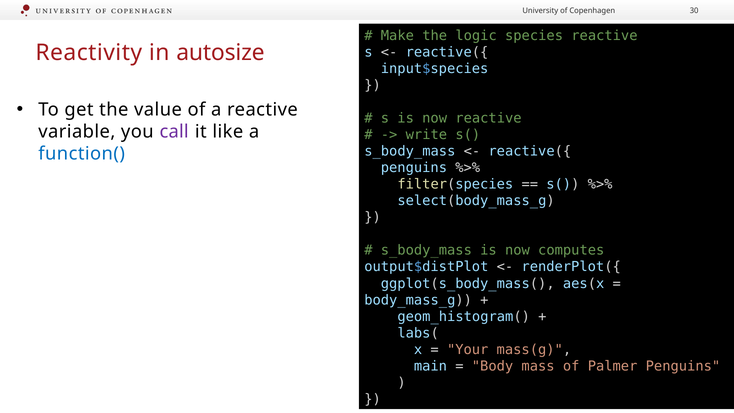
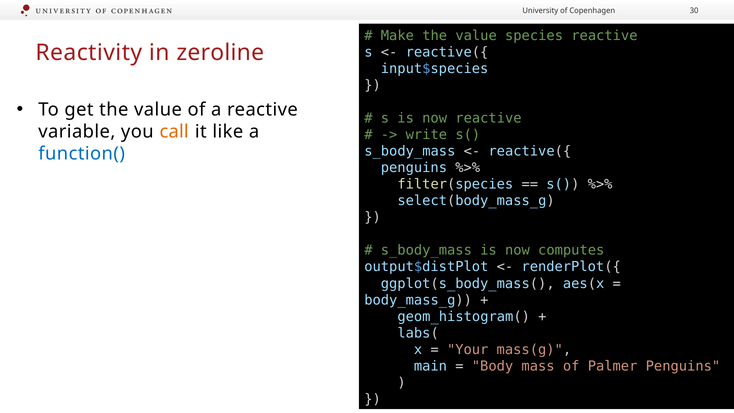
Make the logic: logic -> value
autosize: autosize -> zeroline
call colour: purple -> orange
